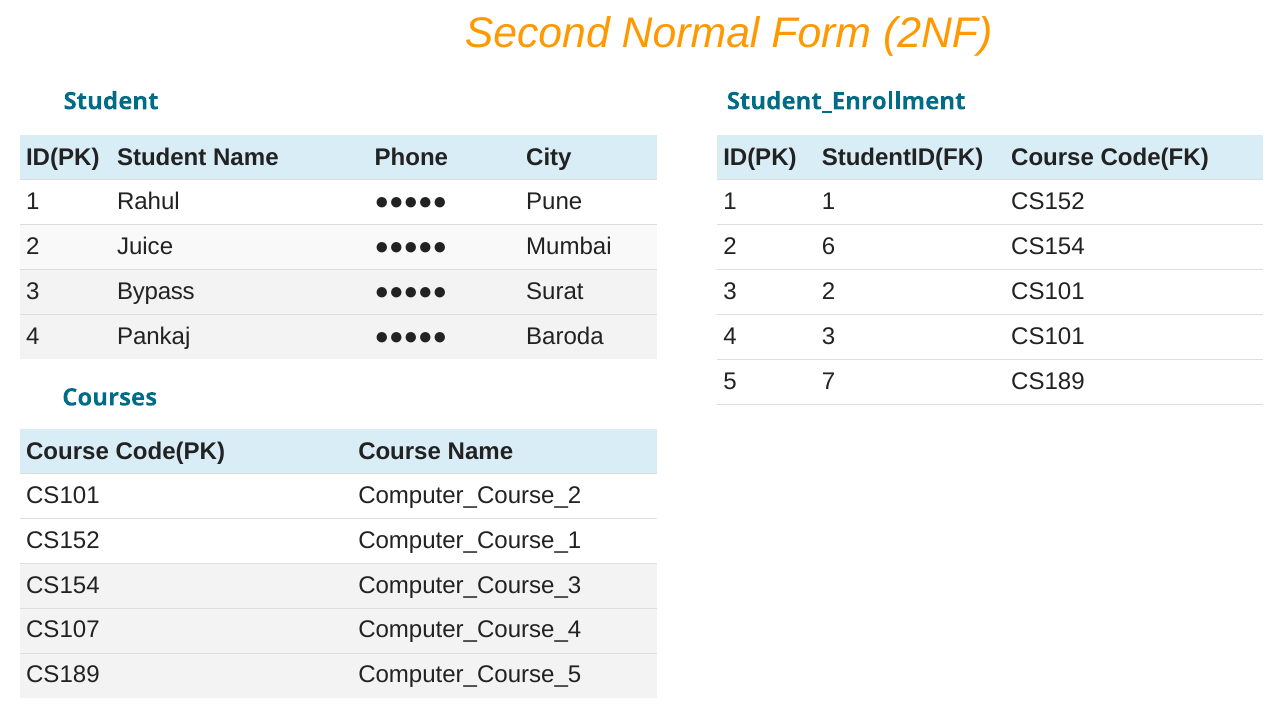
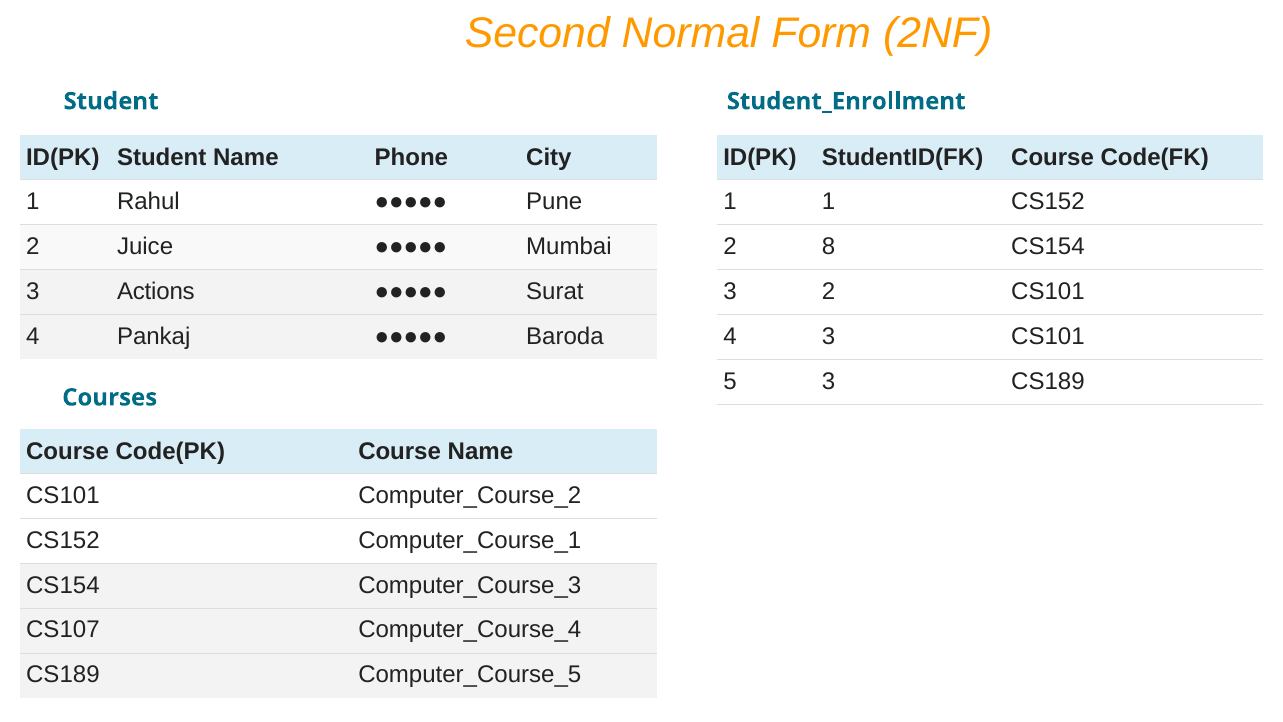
6: 6 -> 8
Bypass: Bypass -> Actions
5 7: 7 -> 3
